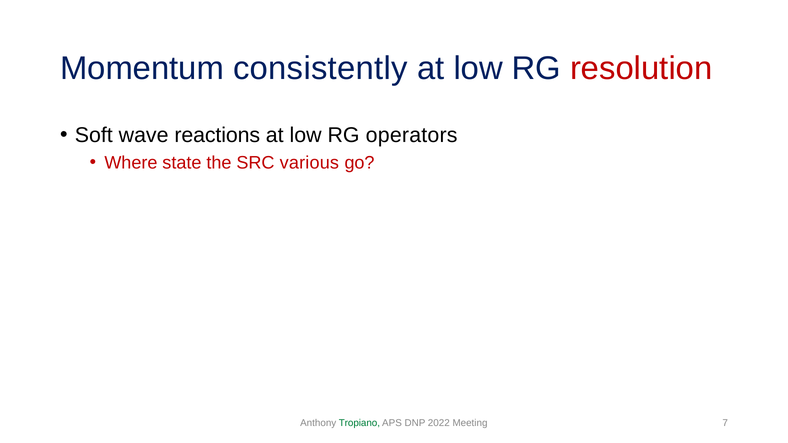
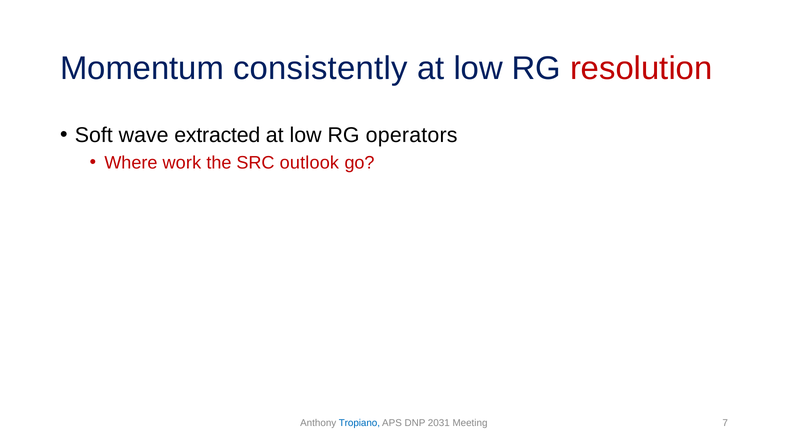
reactions: reactions -> extracted
state: state -> work
various: various -> outlook
Tropiano colour: green -> blue
2022: 2022 -> 2031
